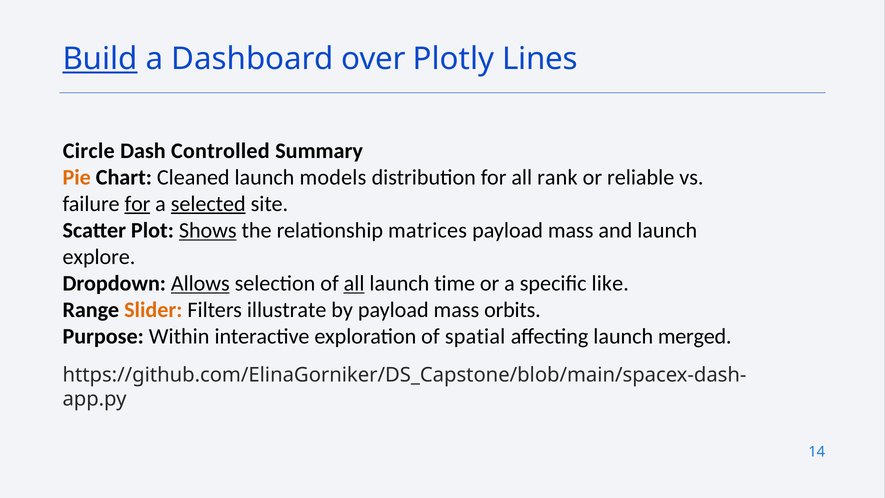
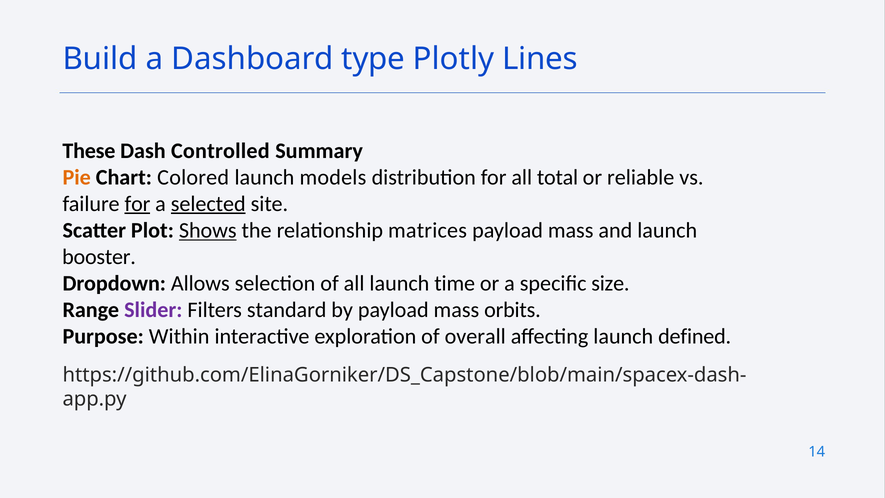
Build underline: present -> none
over: over -> type
Circle: Circle -> These
Cleaned: Cleaned -> Colored
rank: rank -> total
explore: explore -> booster
Allows underline: present -> none
all at (354, 283) underline: present -> none
like: like -> size
Slider colour: orange -> purple
illustrate: illustrate -> standard
spatial: spatial -> overall
merged: merged -> defined
